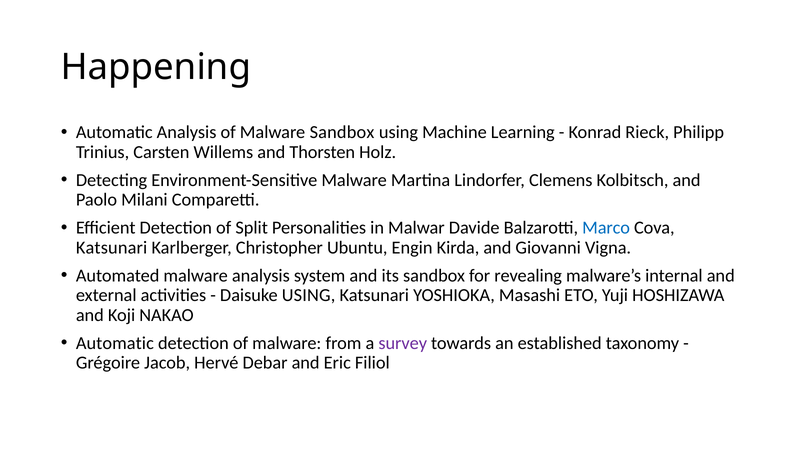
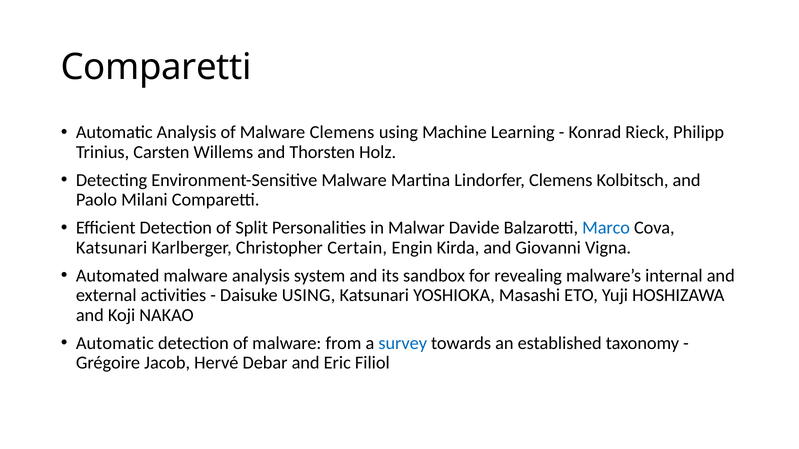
Happening at (156, 67): Happening -> Comparetti
Malware Sandbox: Sandbox -> Clemens
Ubuntu: Ubuntu -> Certain
survey colour: purple -> blue
